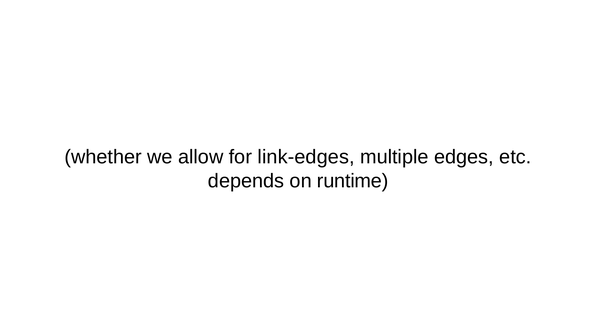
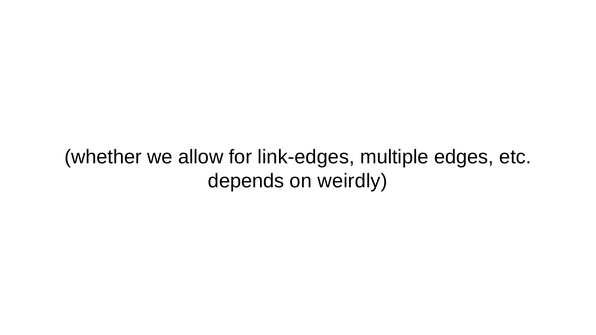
runtime: runtime -> weirdly
